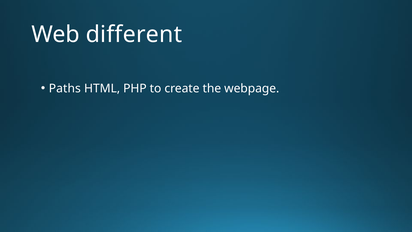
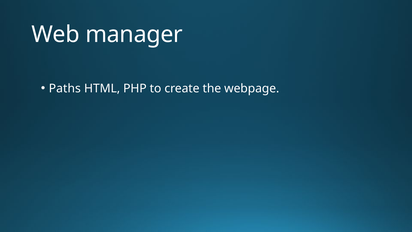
different: different -> manager
